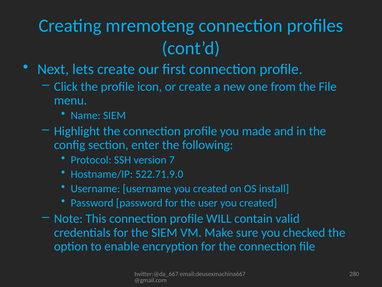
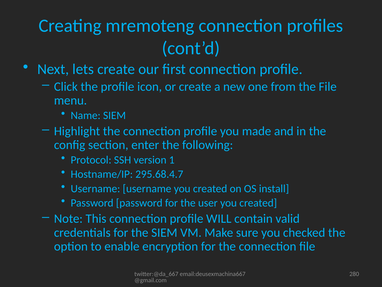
7: 7 -> 1
522.71.9.0: 522.71.9.0 -> 295.68.4.7
